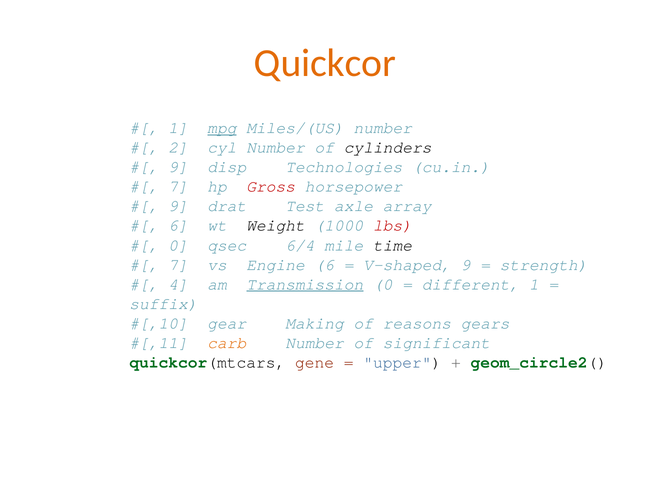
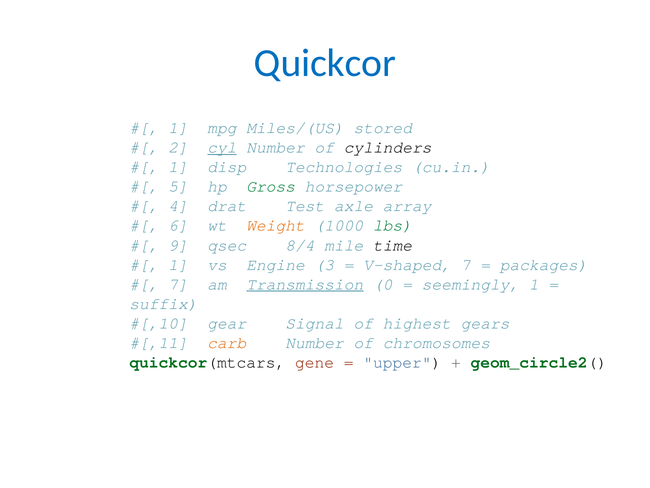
Quickcor colour: orange -> blue
mpg underline: present -> none
Miles/(US number: number -> stored
cyl underline: none -> present
9 at (178, 167): 9 -> 1
7 at (178, 186): 7 -> 5
Gross colour: red -> green
9 at (178, 206): 9 -> 4
Weight colour: black -> orange
lbs colour: red -> green
0 at (178, 245): 0 -> 9
6/4: 6/4 -> 8/4
7 at (178, 264): 7 -> 1
Engine 6: 6 -> 3
V-shaped 9: 9 -> 7
strength: strength -> packages
4 at (178, 284): 4 -> 7
different: different -> seemingly
Making: Making -> Signal
reasons: reasons -> highest
significant: significant -> chromosomes
